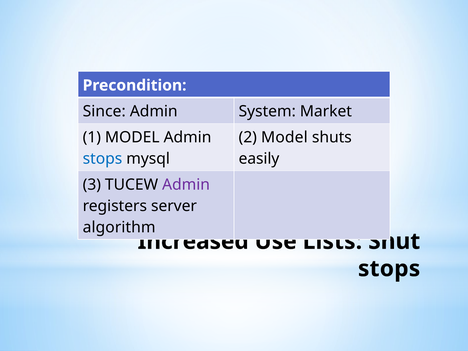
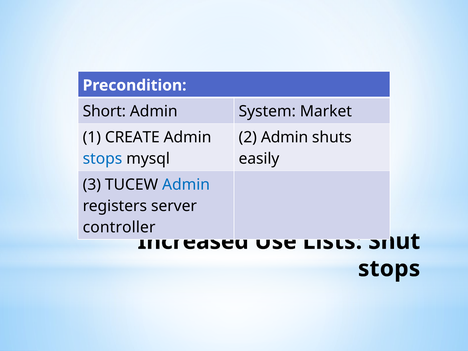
Since: Since -> Short
1 MODEL: MODEL -> CREATE
2 Model: Model -> Admin
Admin at (186, 185) colour: purple -> blue
algorithm: algorithm -> controller
